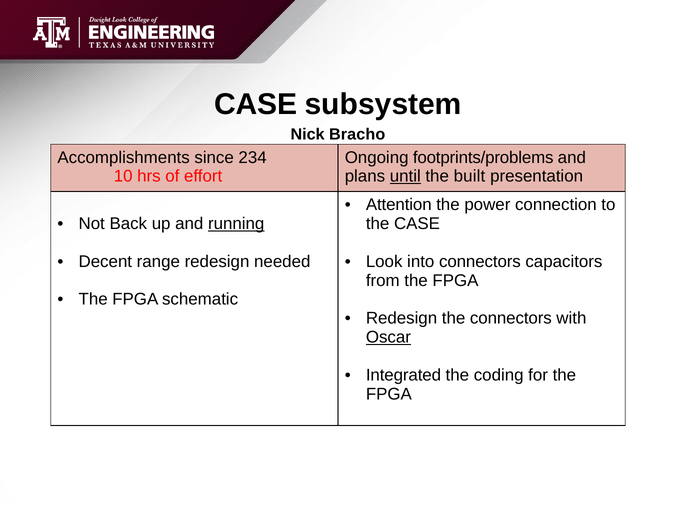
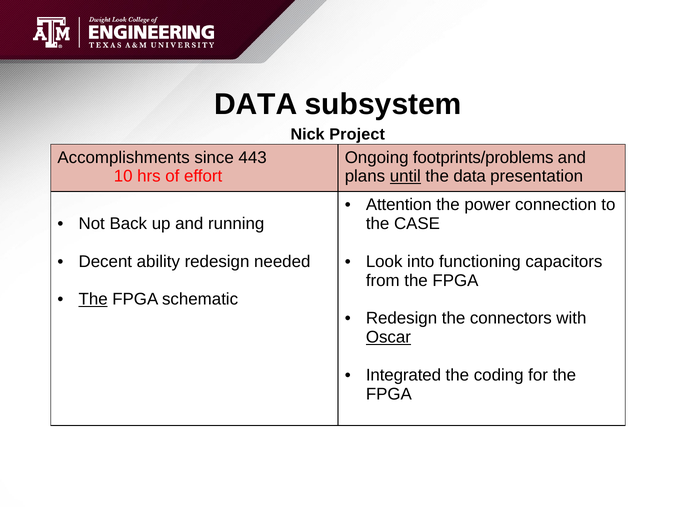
CASE at (256, 105): CASE -> DATA
Bracho: Bracho -> Project
234: 234 -> 443
the built: built -> data
running underline: present -> none
range: range -> ability
into connectors: connectors -> functioning
The at (93, 299) underline: none -> present
